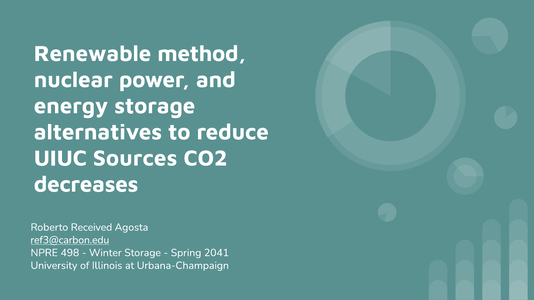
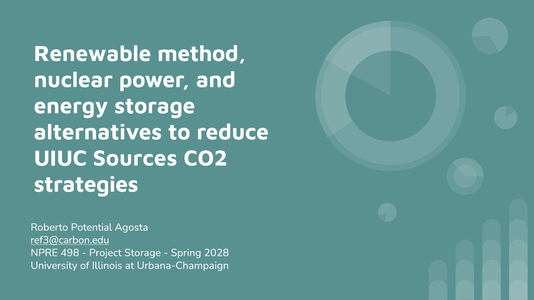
decreases: decreases -> strategies
Received: Received -> Potential
Winter: Winter -> Project
2041: 2041 -> 2028
